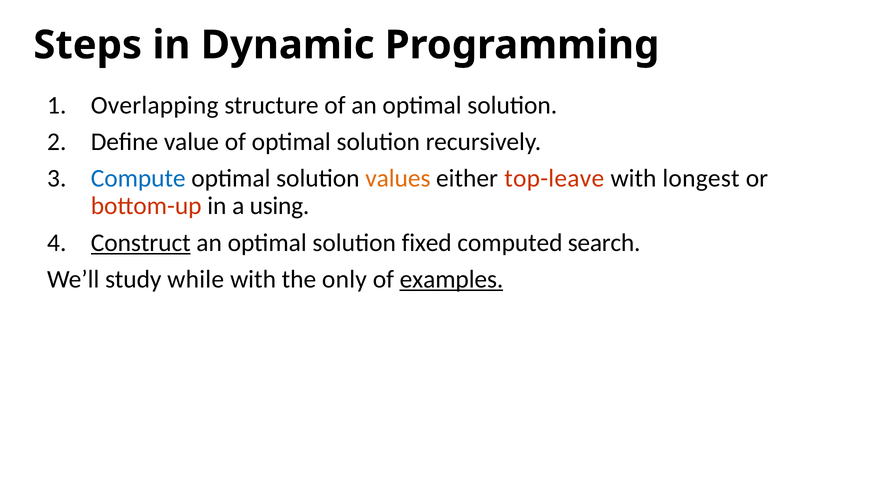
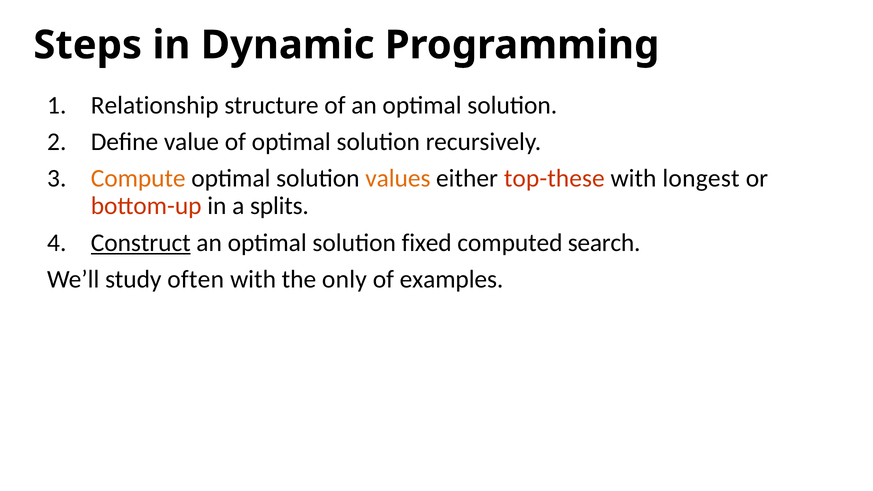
Overlapping: Overlapping -> Relationship
Compute colour: blue -> orange
top-leave: top-leave -> top-these
using: using -> splits
while: while -> often
examples underline: present -> none
